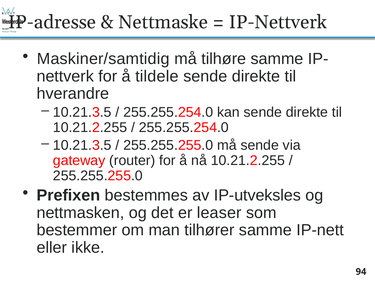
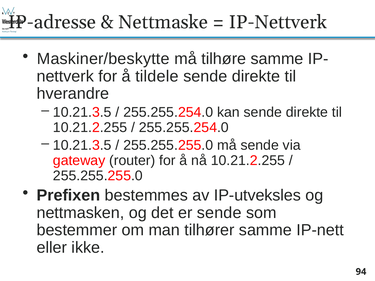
Maskiner/samtidig: Maskiner/samtidig -> Maskiner/beskytte
er leaser: leaser -> sende
